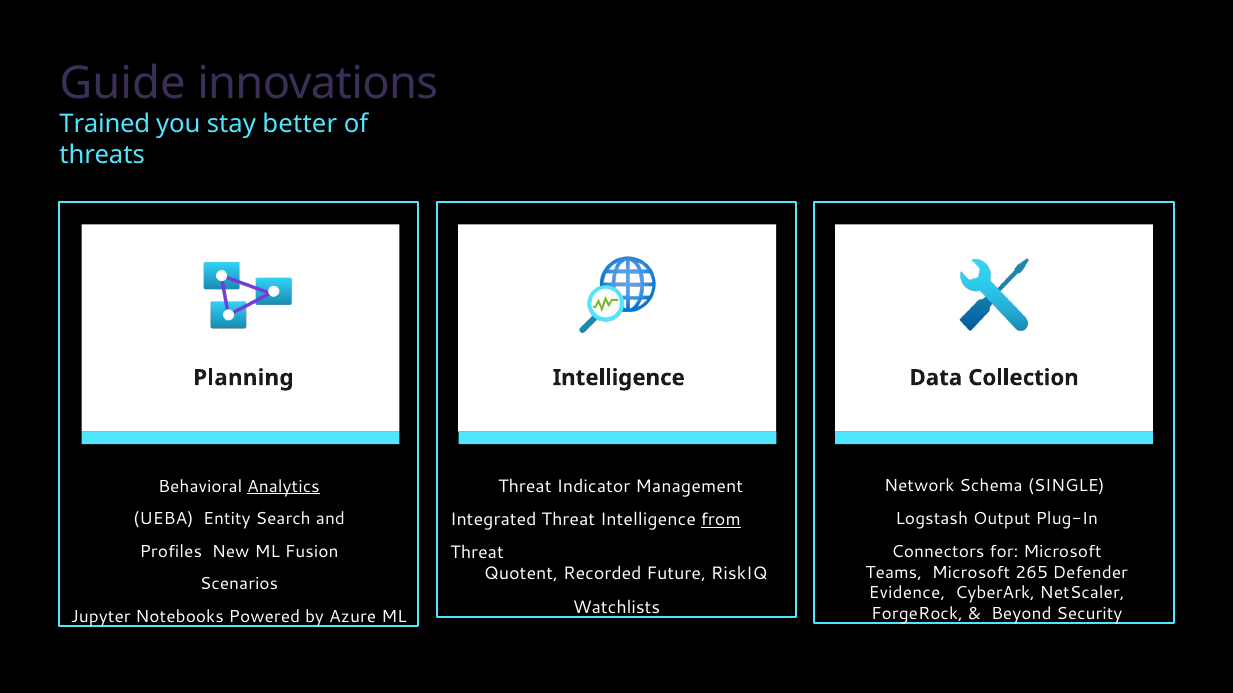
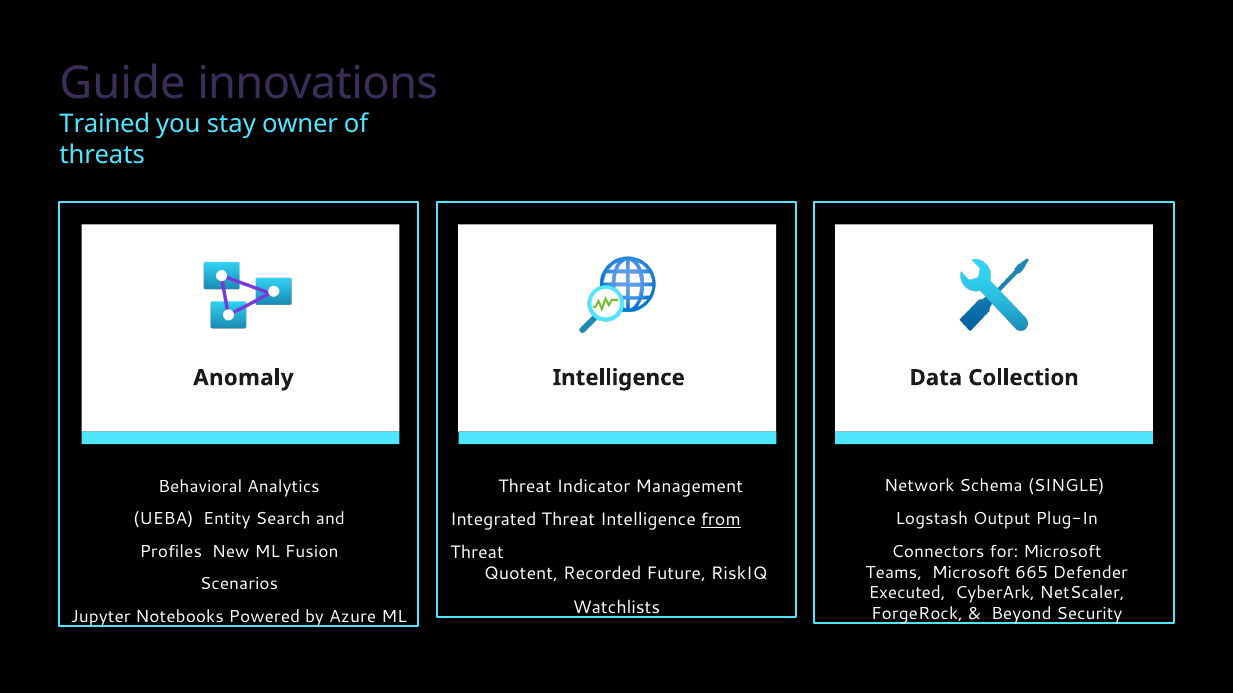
better: better -> owner
Planning: Planning -> Anomaly
Analytics underline: present -> none
265: 265 -> 665
Evidence: Evidence -> Executed
